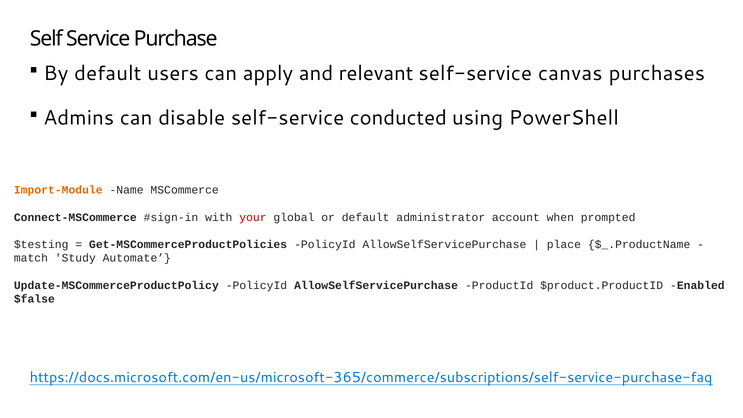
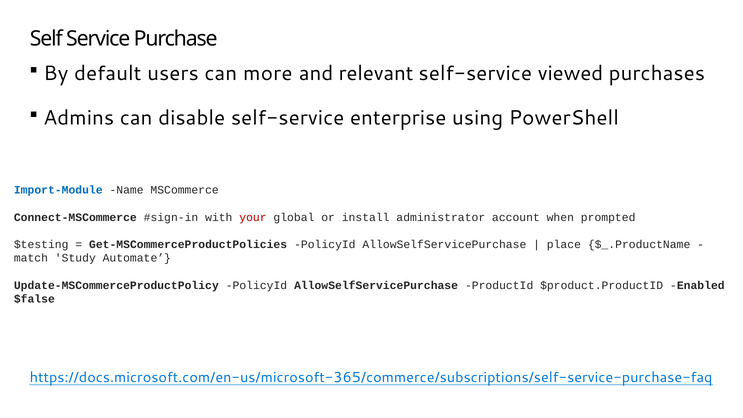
apply: apply -> more
canvas: canvas -> viewed
conducted: conducted -> enterprise
Import-Module colour: orange -> blue
or default: default -> install
